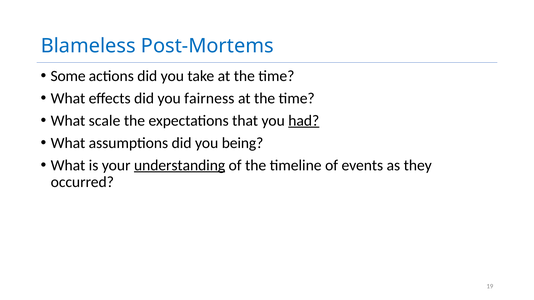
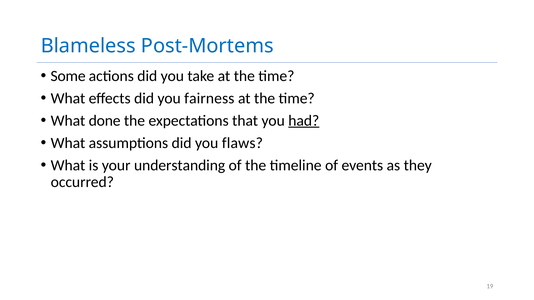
scale: scale -> done
being: being -> flaws
understanding underline: present -> none
